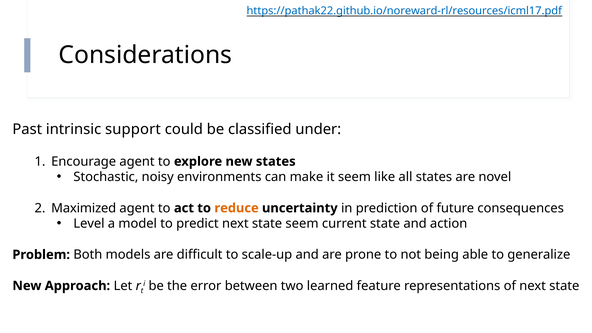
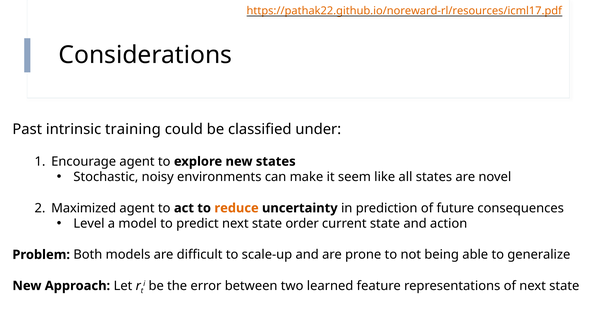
https://pathak22.github.io/noreward-rl/resources/icml17.pdf colour: blue -> orange
support: support -> training
state seem: seem -> order
